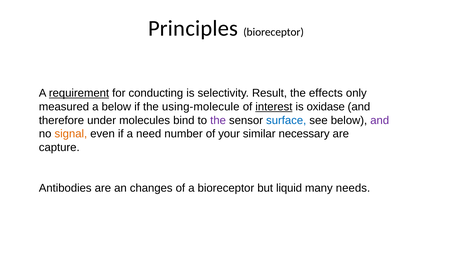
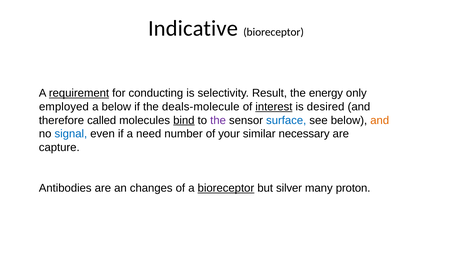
Principles: Principles -> Indicative
effects: effects -> energy
measured: measured -> employed
using-molecule: using-molecule -> deals-molecule
oxidase: oxidase -> desired
under: under -> called
bind underline: none -> present
and at (380, 120) colour: purple -> orange
signal colour: orange -> blue
bioreceptor at (226, 188) underline: none -> present
liquid: liquid -> silver
needs: needs -> proton
